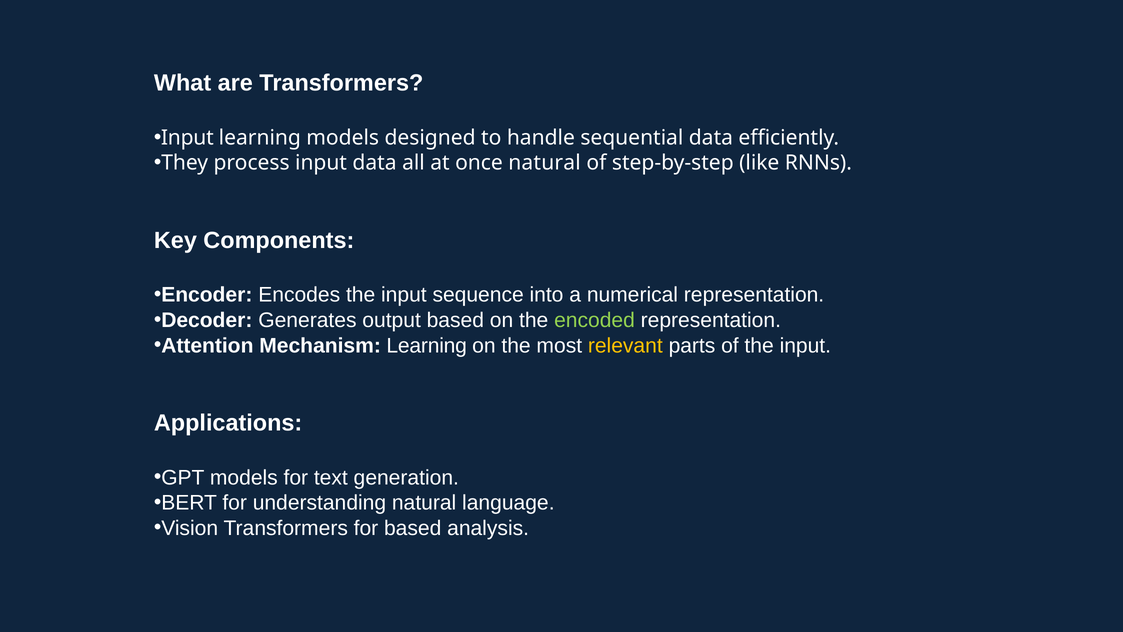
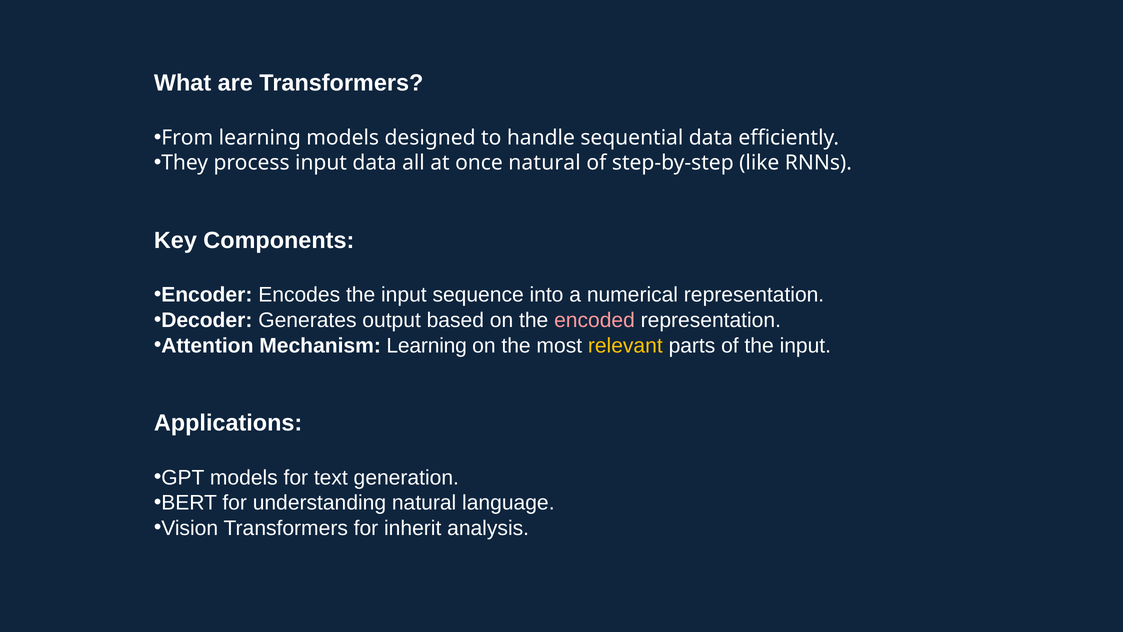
Input at (187, 138): Input -> From
encoded colour: light green -> pink
for based: based -> inherit
